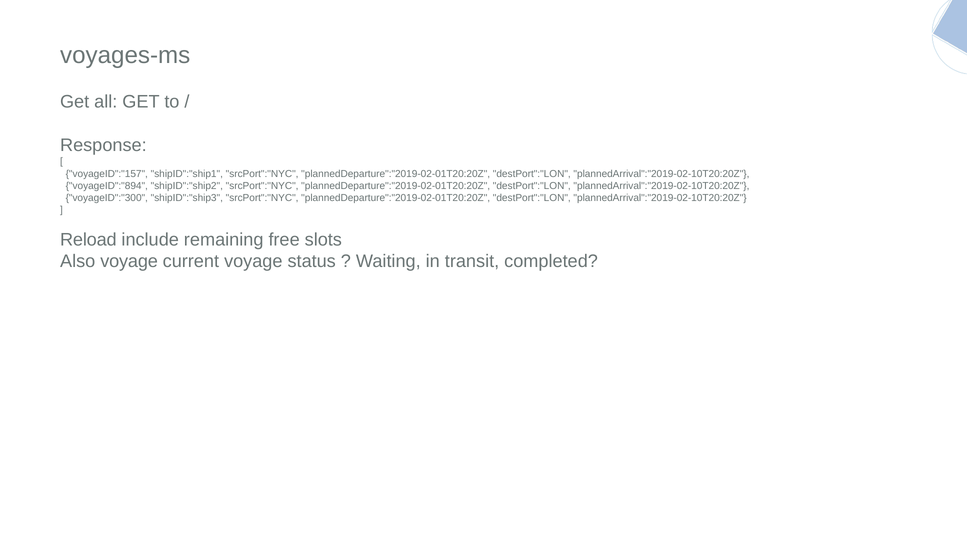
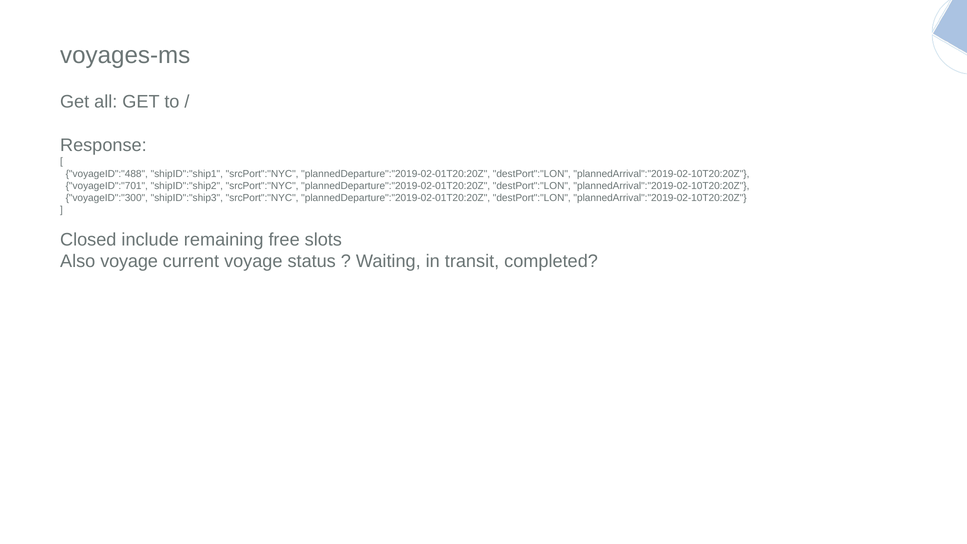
voyageID":"157: voyageID":"157 -> voyageID":"488
voyageID":"894: voyageID":"894 -> voyageID":"701
Reload: Reload -> Closed
